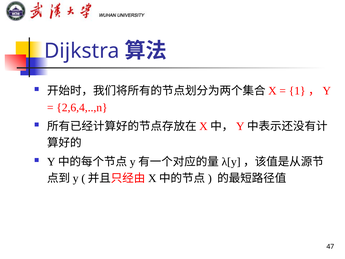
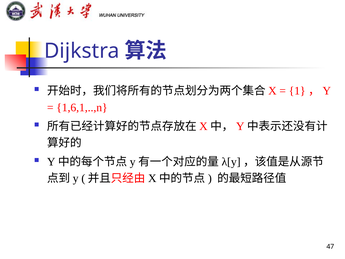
2,6,4,..,n: 2,6,4,..,n -> 1,6,1,..,n
